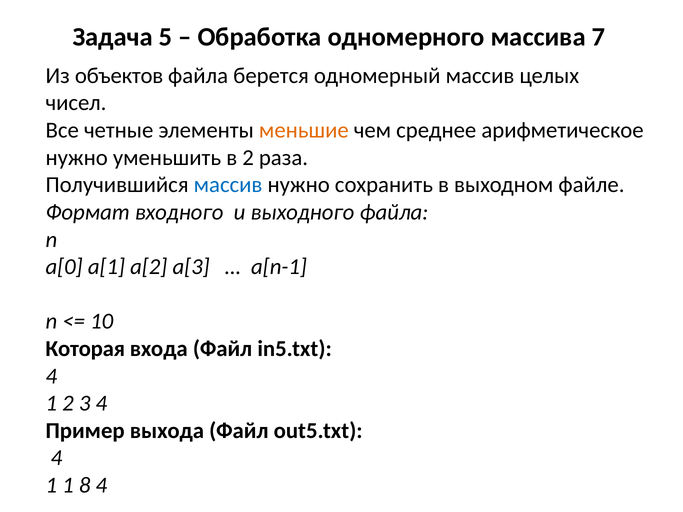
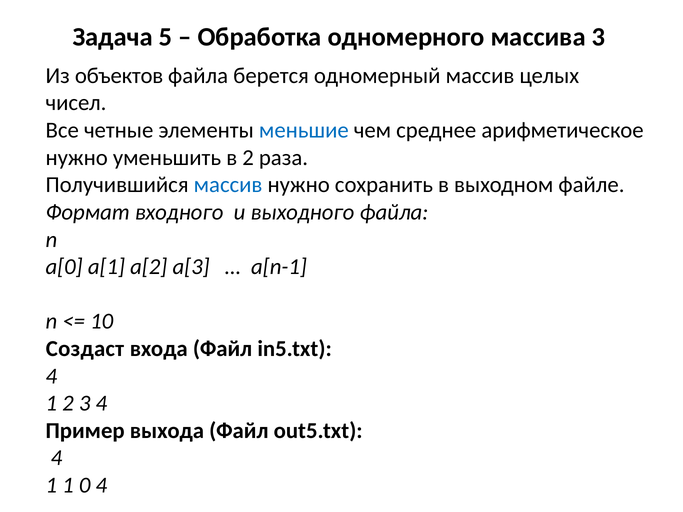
массива 7: 7 -> 3
меньшие colour: orange -> blue
Которая: Которая -> Создаст
8: 8 -> 0
